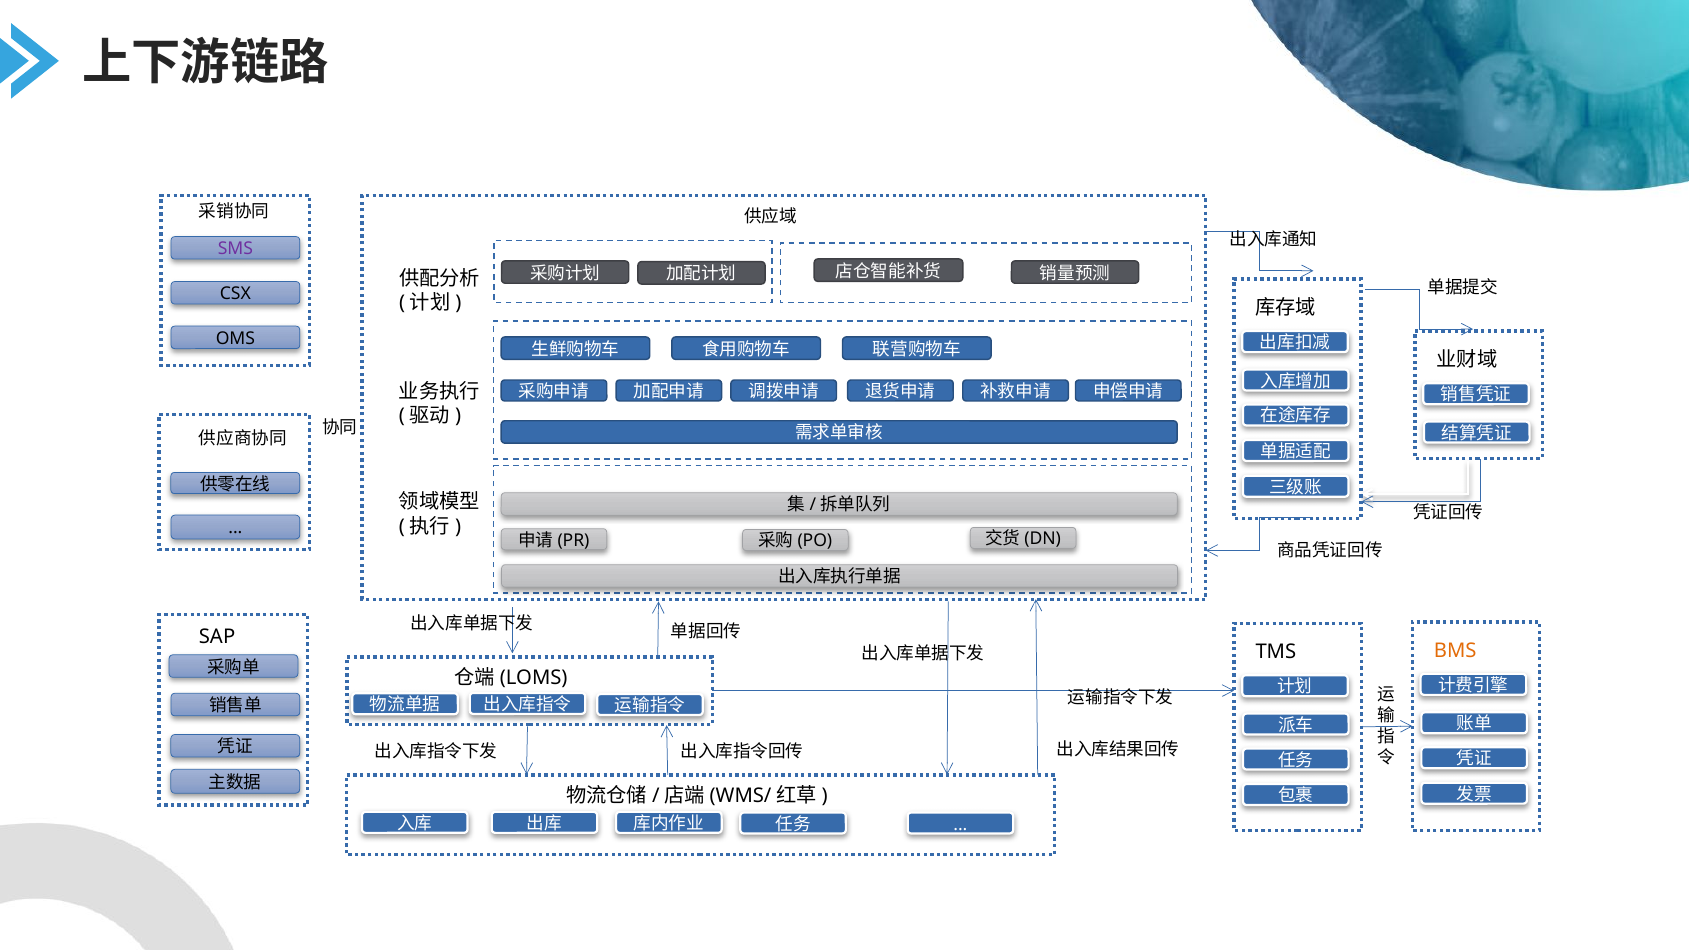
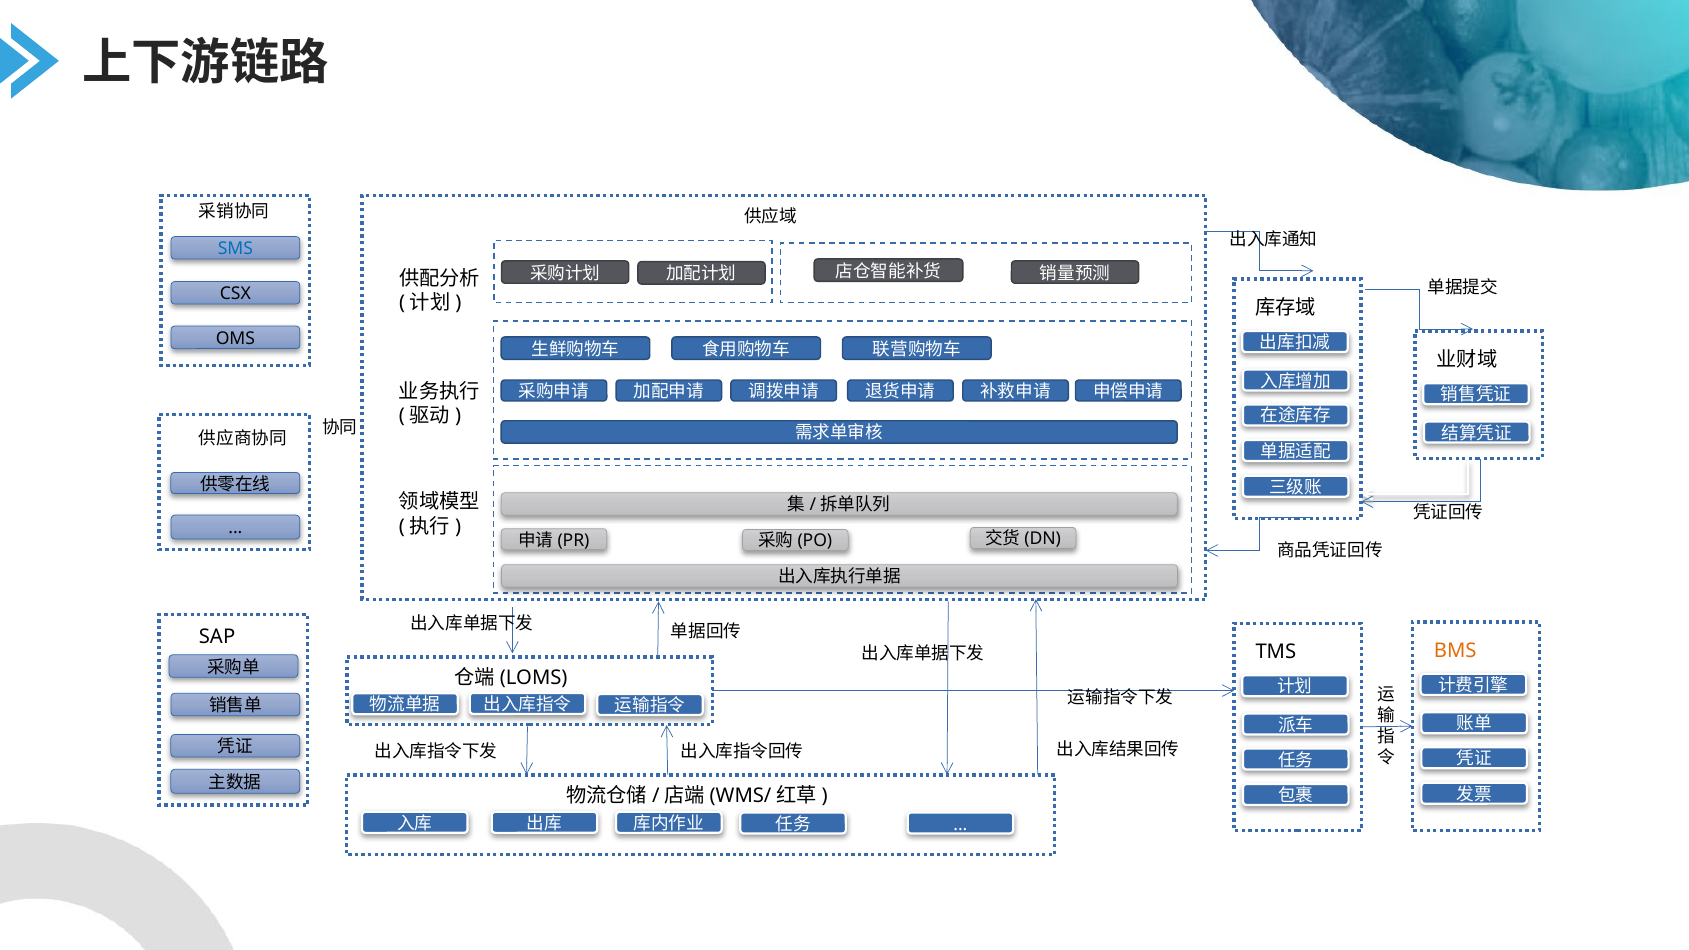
SMS colour: purple -> blue
